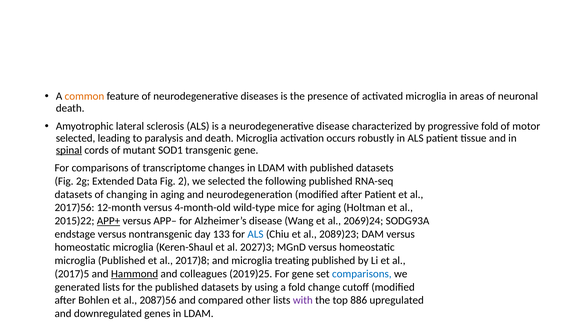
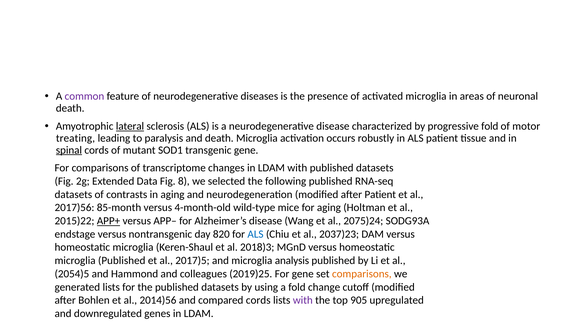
common colour: orange -> purple
lateral underline: none -> present
selected at (76, 138): selected -> treating
2: 2 -> 8
changing: changing -> contrasts
12-month: 12-month -> 85-month
2069)24: 2069)24 -> 2075)24
133: 133 -> 820
2089)23: 2089)23 -> 2037)23
2027)3: 2027)3 -> 2018)3
2017)8: 2017)8 -> 2017)5
treating: treating -> analysis
2017)5: 2017)5 -> 2054)5
Hammond underline: present -> none
comparisons at (362, 274) colour: blue -> orange
2087)56: 2087)56 -> 2014)56
compared other: other -> cords
886: 886 -> 905
